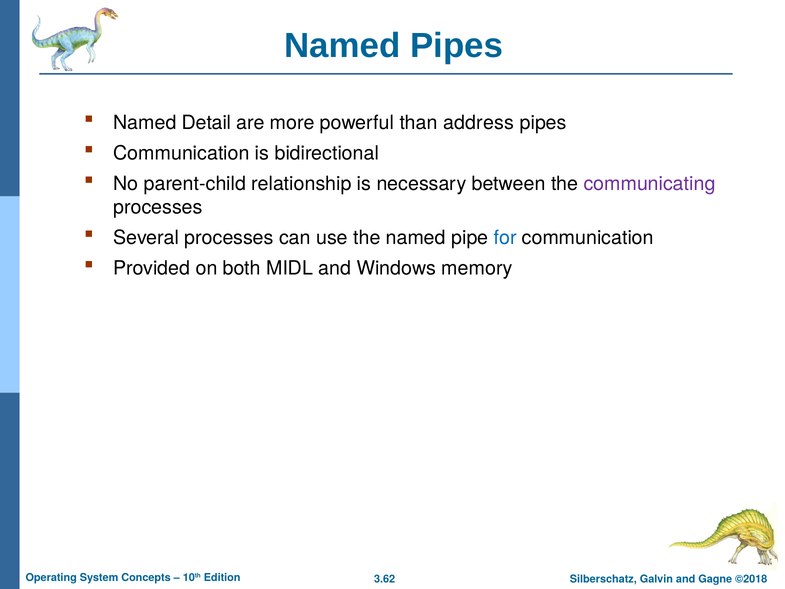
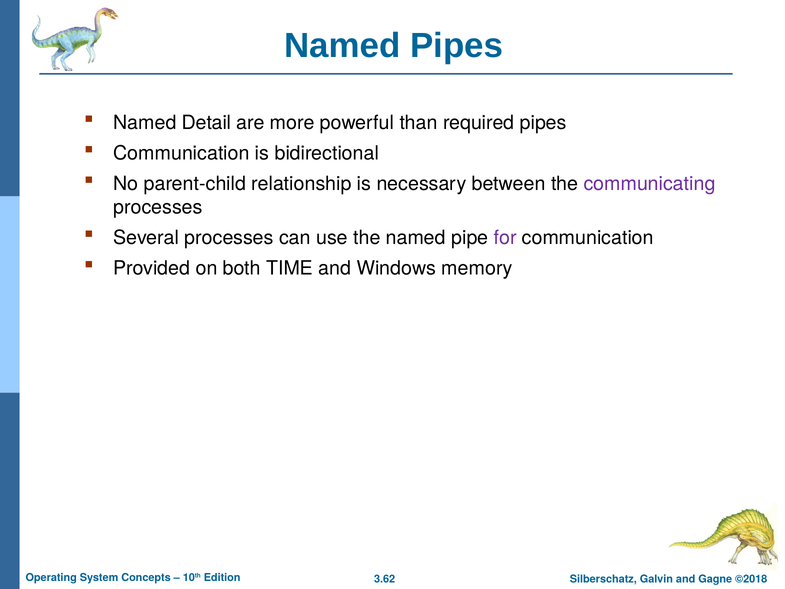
address: address -> required
for colour: blue -> purple
MIDL: MIDL -> TIME
